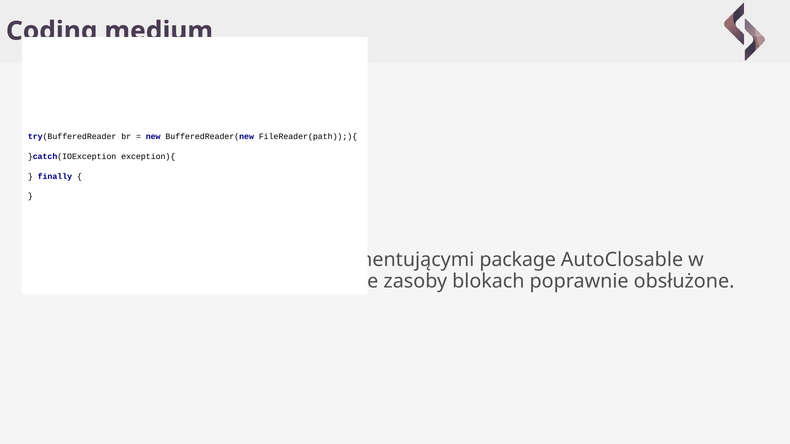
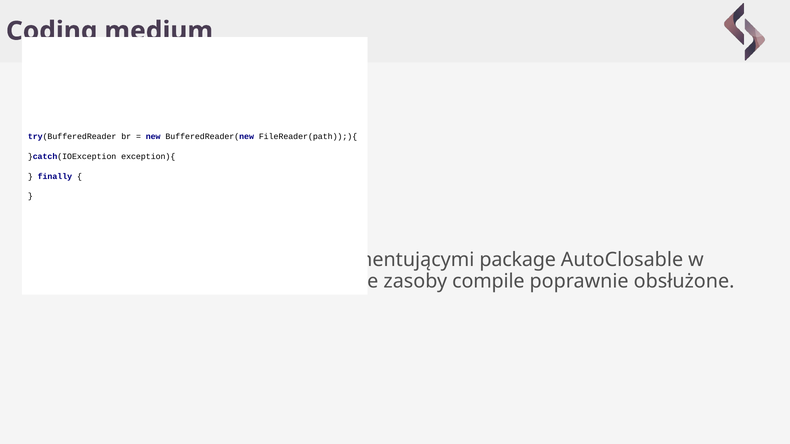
blokach: blokach -> compile
